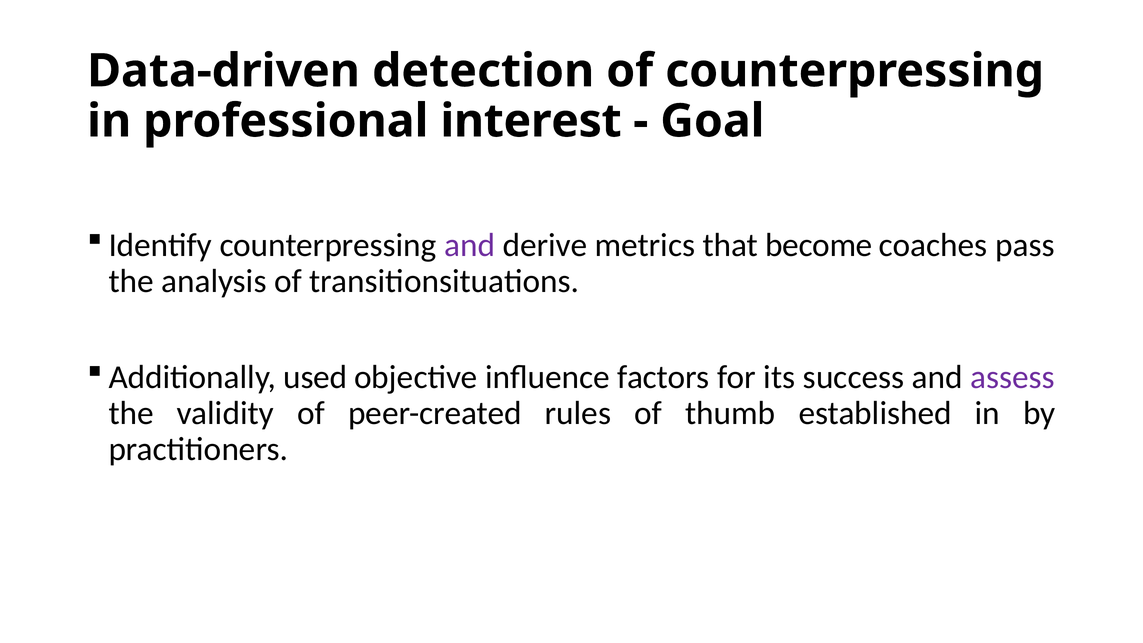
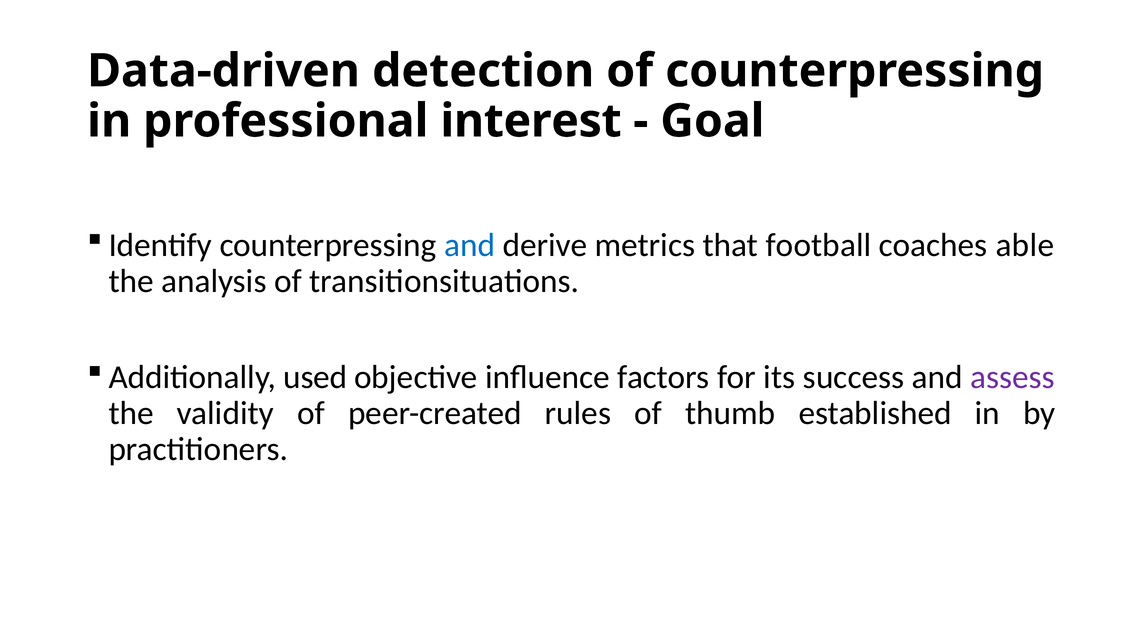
and at (470, 245) colour: purple -> blue
become: become -> football
pass: pass -> able
